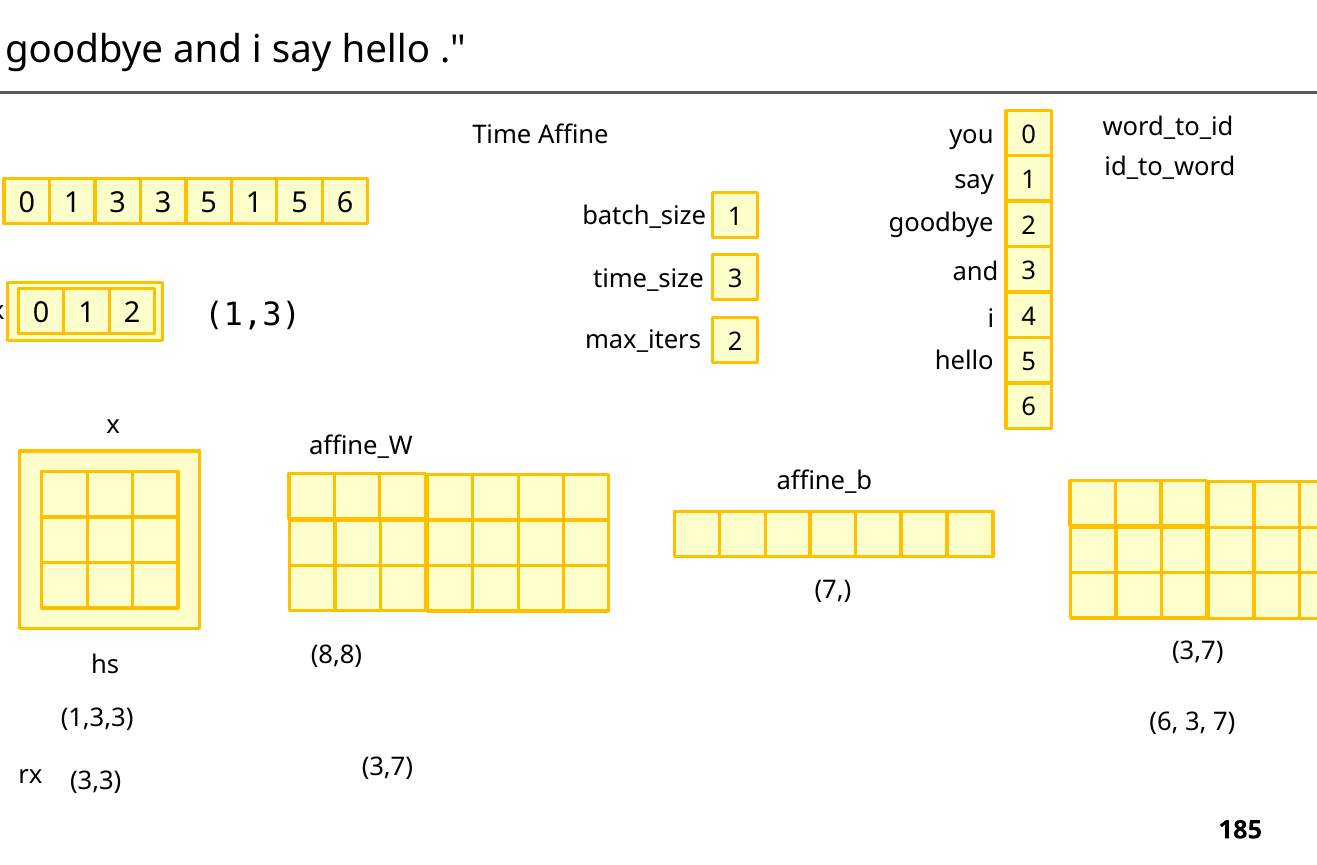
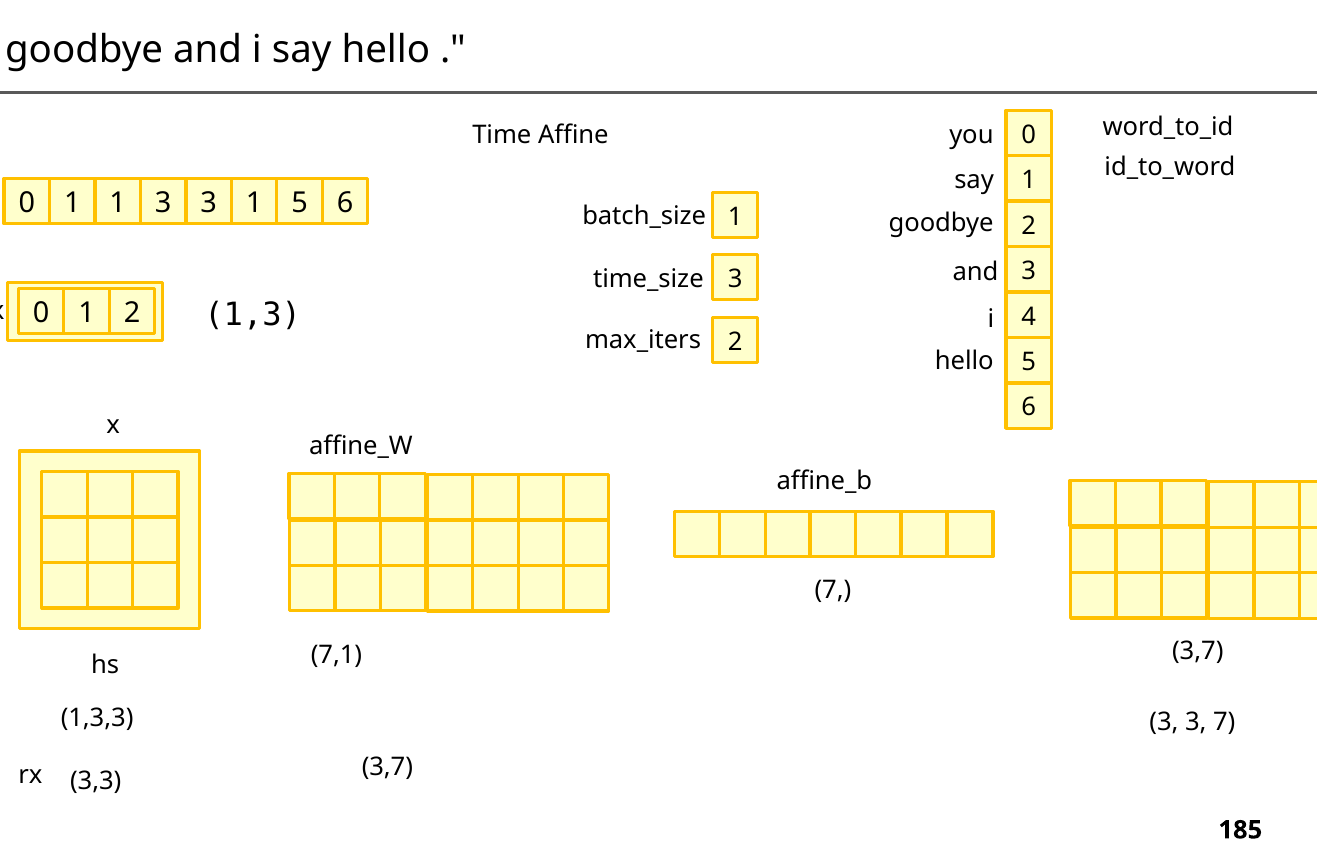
1 3: 3 -> 1
5 at (209, 203): 5 -> 3
8,8: 8,8 -> 7,1
6 at (1164, 722): 6 -> 3
